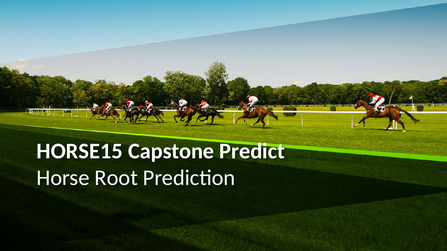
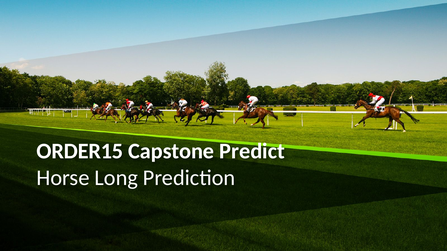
HORSE15: HORSE15 -> ORDER15
Root: Root -> Long
